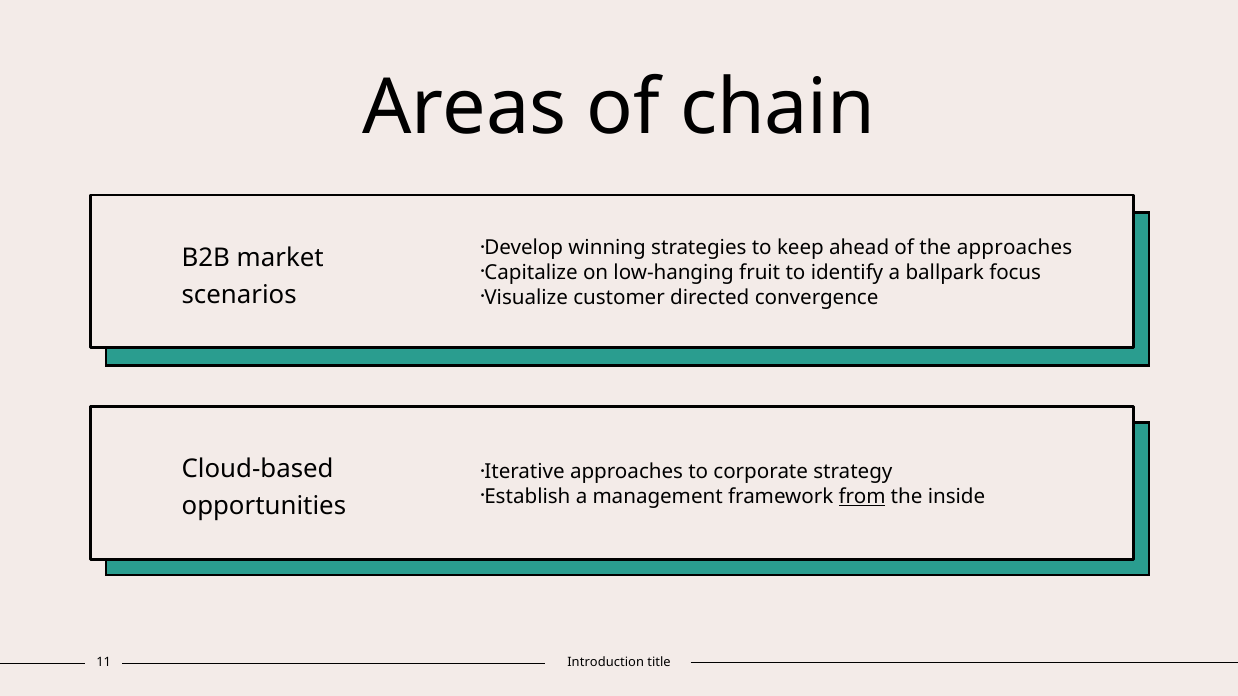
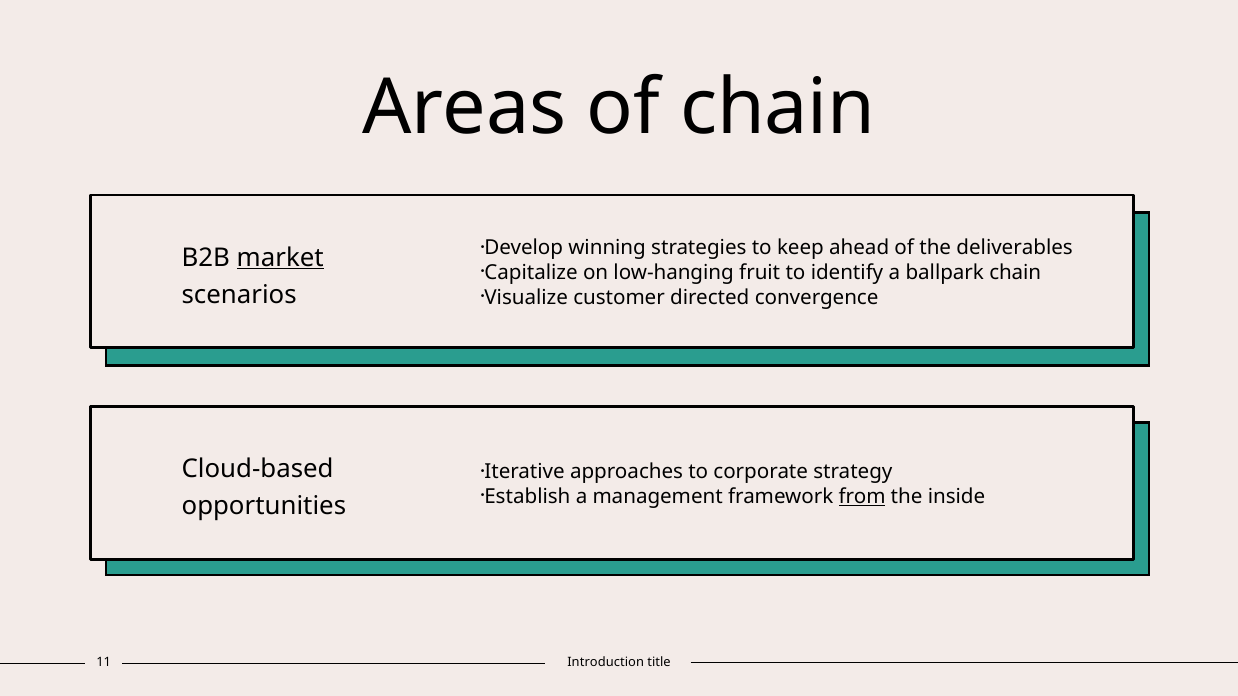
the approaches: approaches -> deliverables
market underline: none -> present
ballpark focus: focus -> chain
